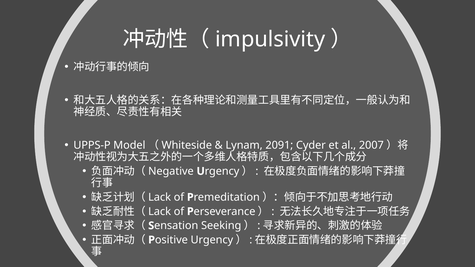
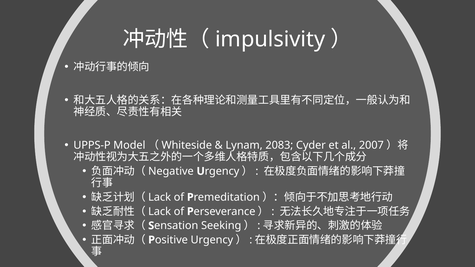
2091: 2091 -> 2083
